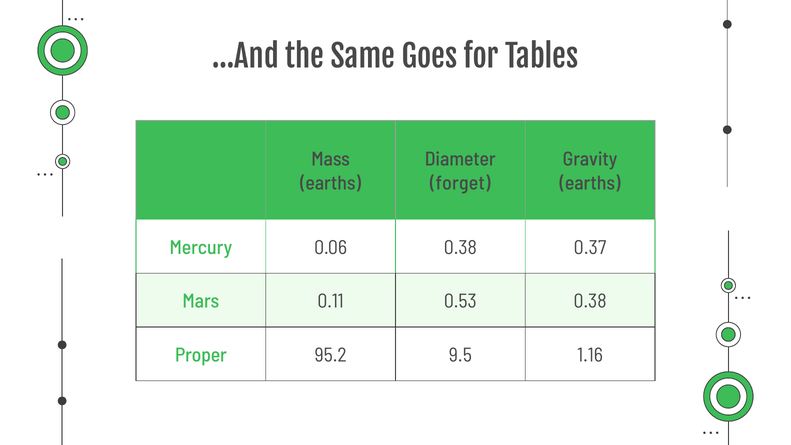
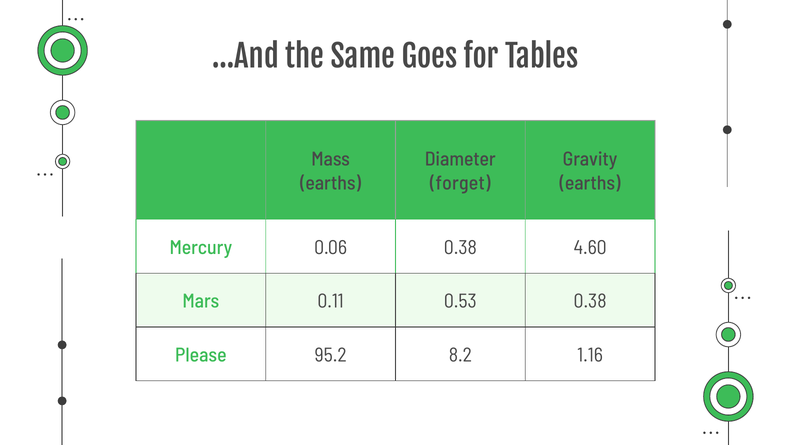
0.37: 0.37 -> 4.60
Proper: Proper -> Please
9.5: 9.5 -> 8.2
